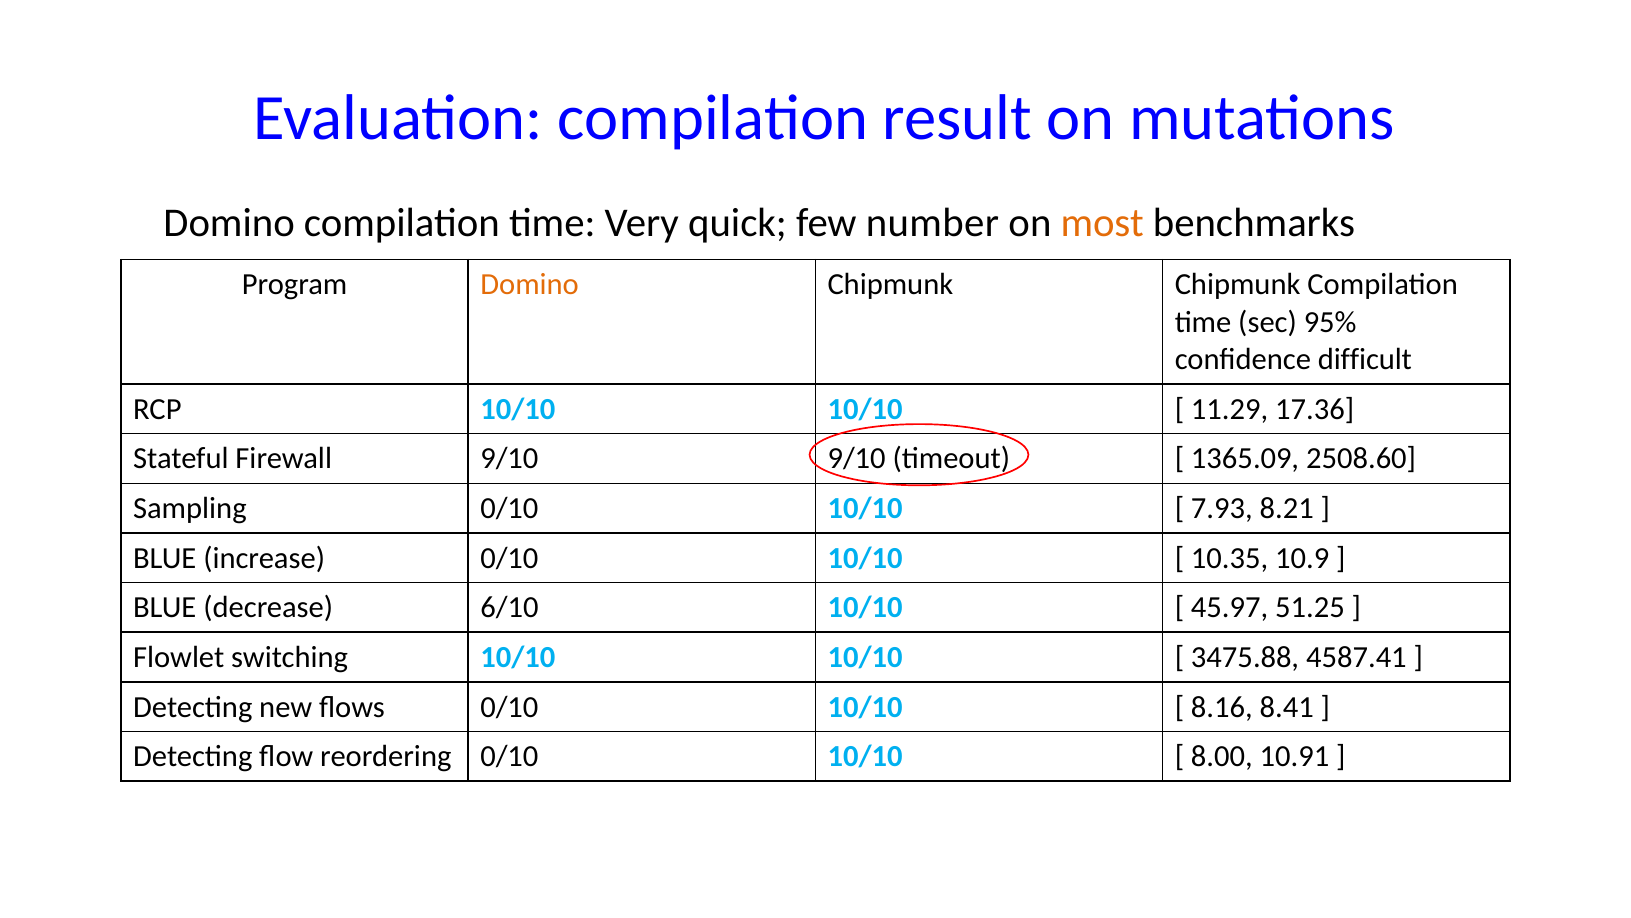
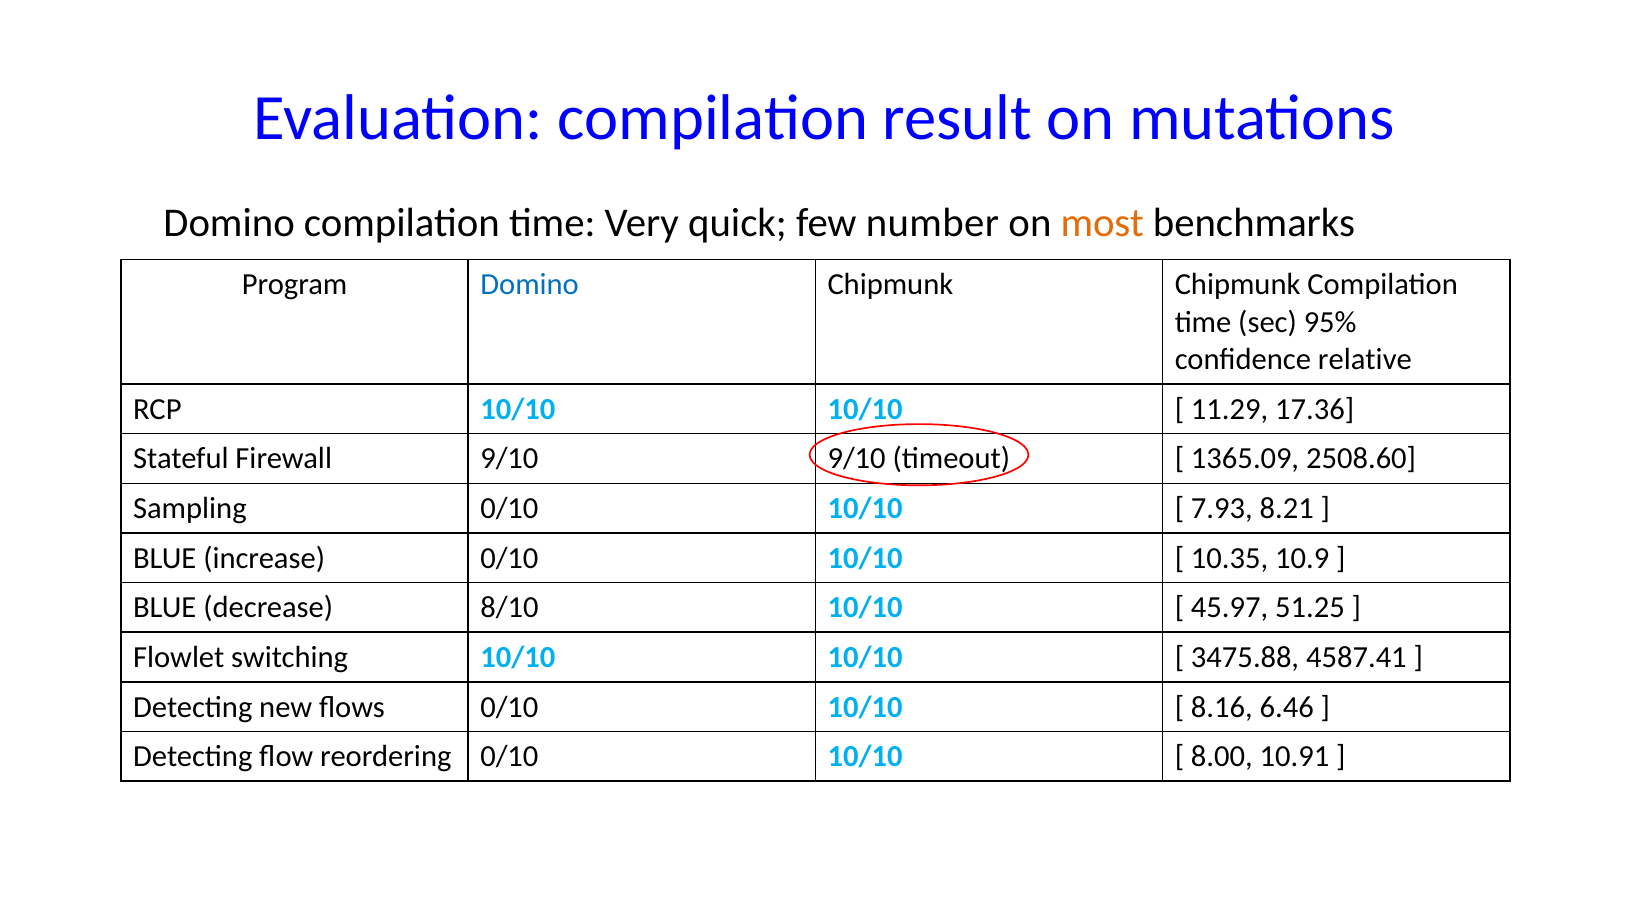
Domino at (530, 285) colour: orange -> blue
difficult: difficult -> relative
6/10: 6/10 -> 8/10
8.41: 8.41 -> 6.46
